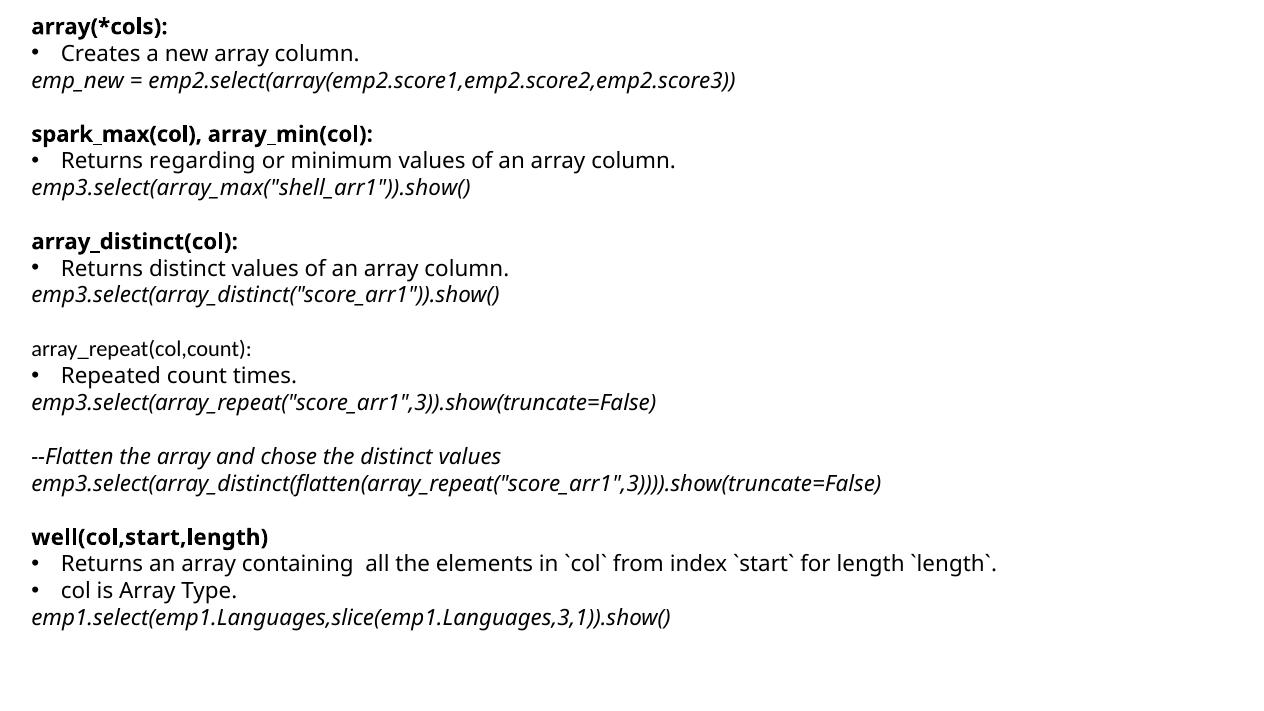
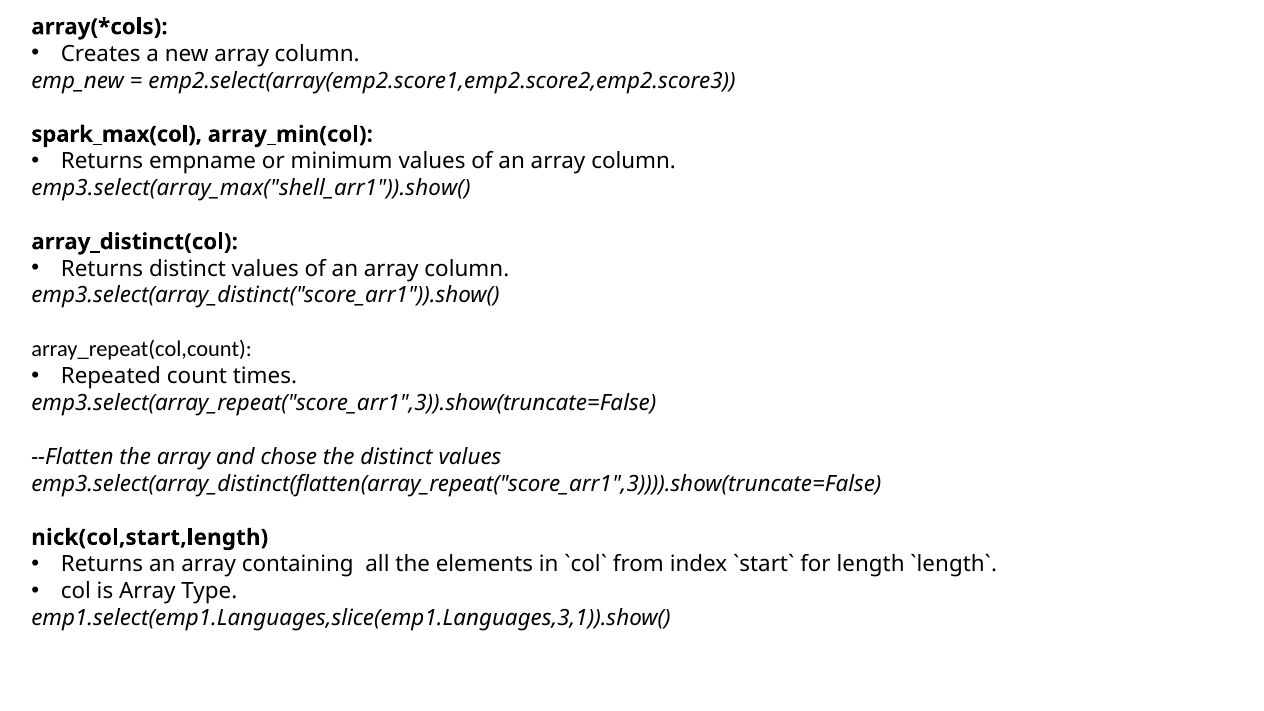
regarding: regarding -> empname
well(col,start,length: well(col,start,length -> nick(col,start,length
